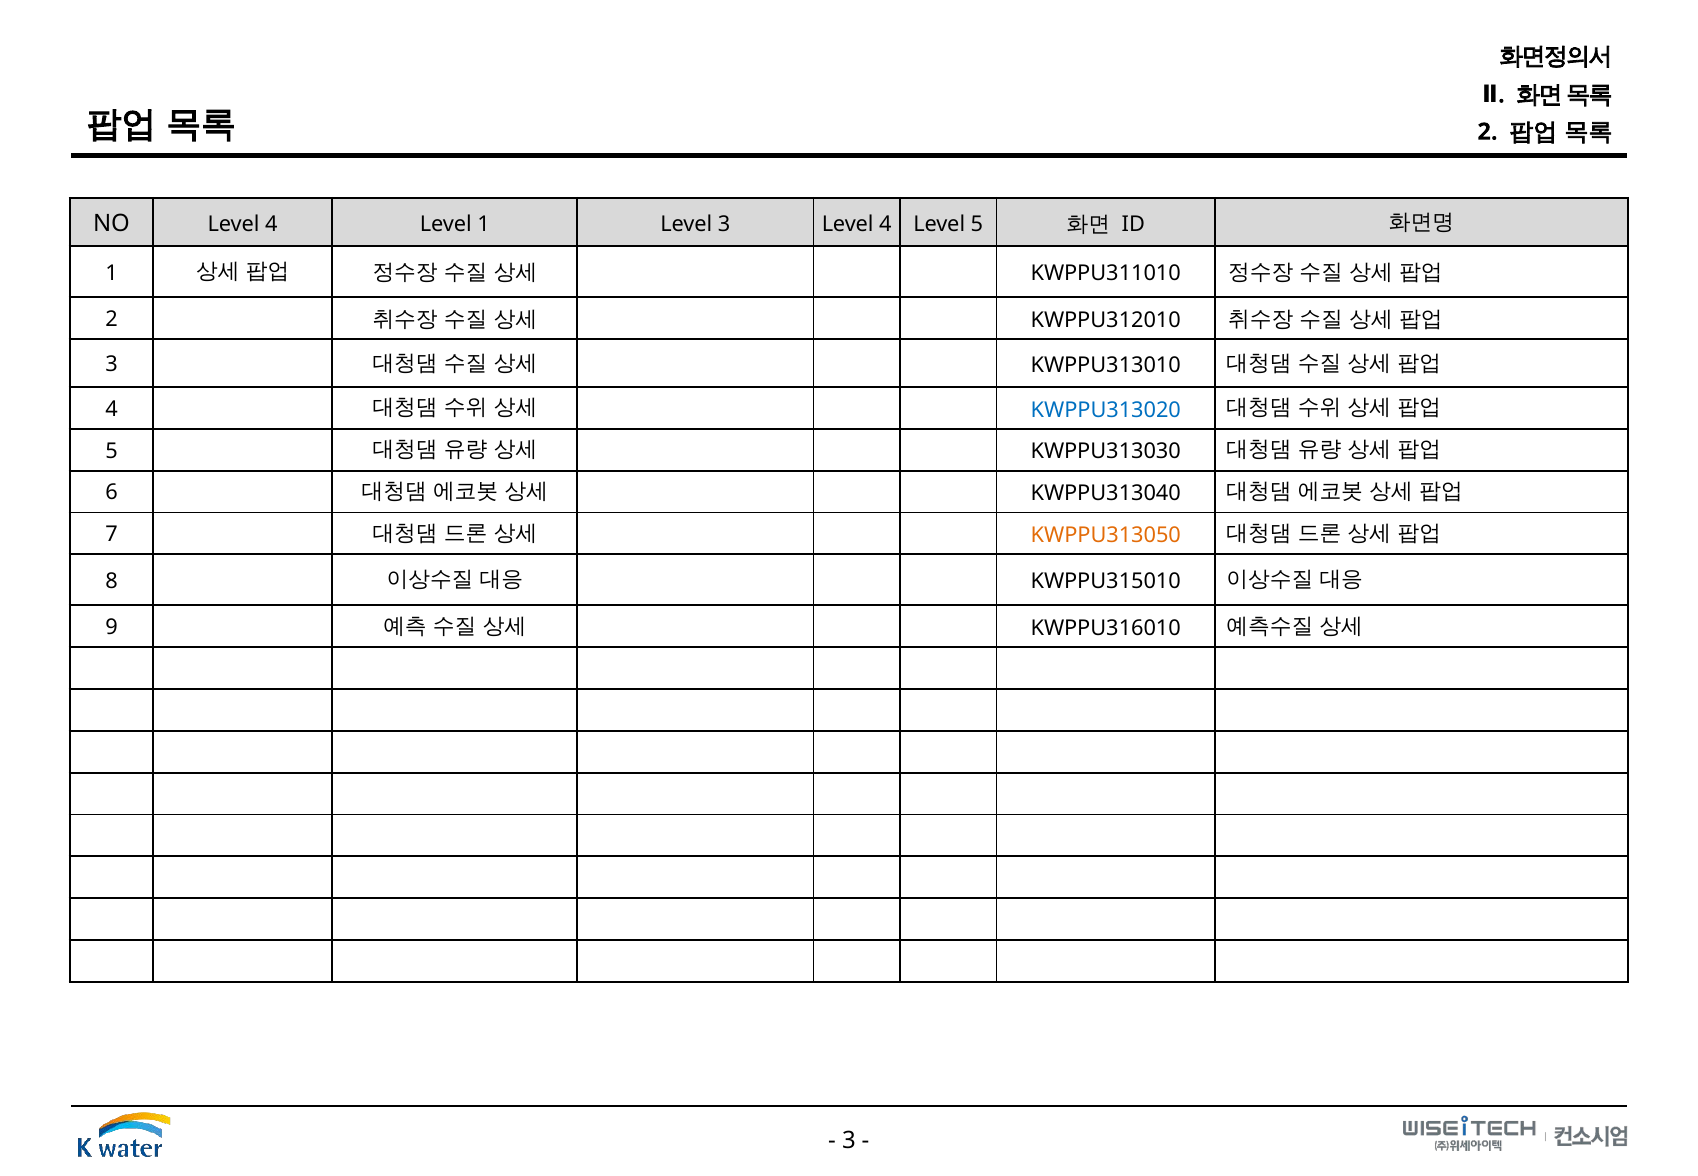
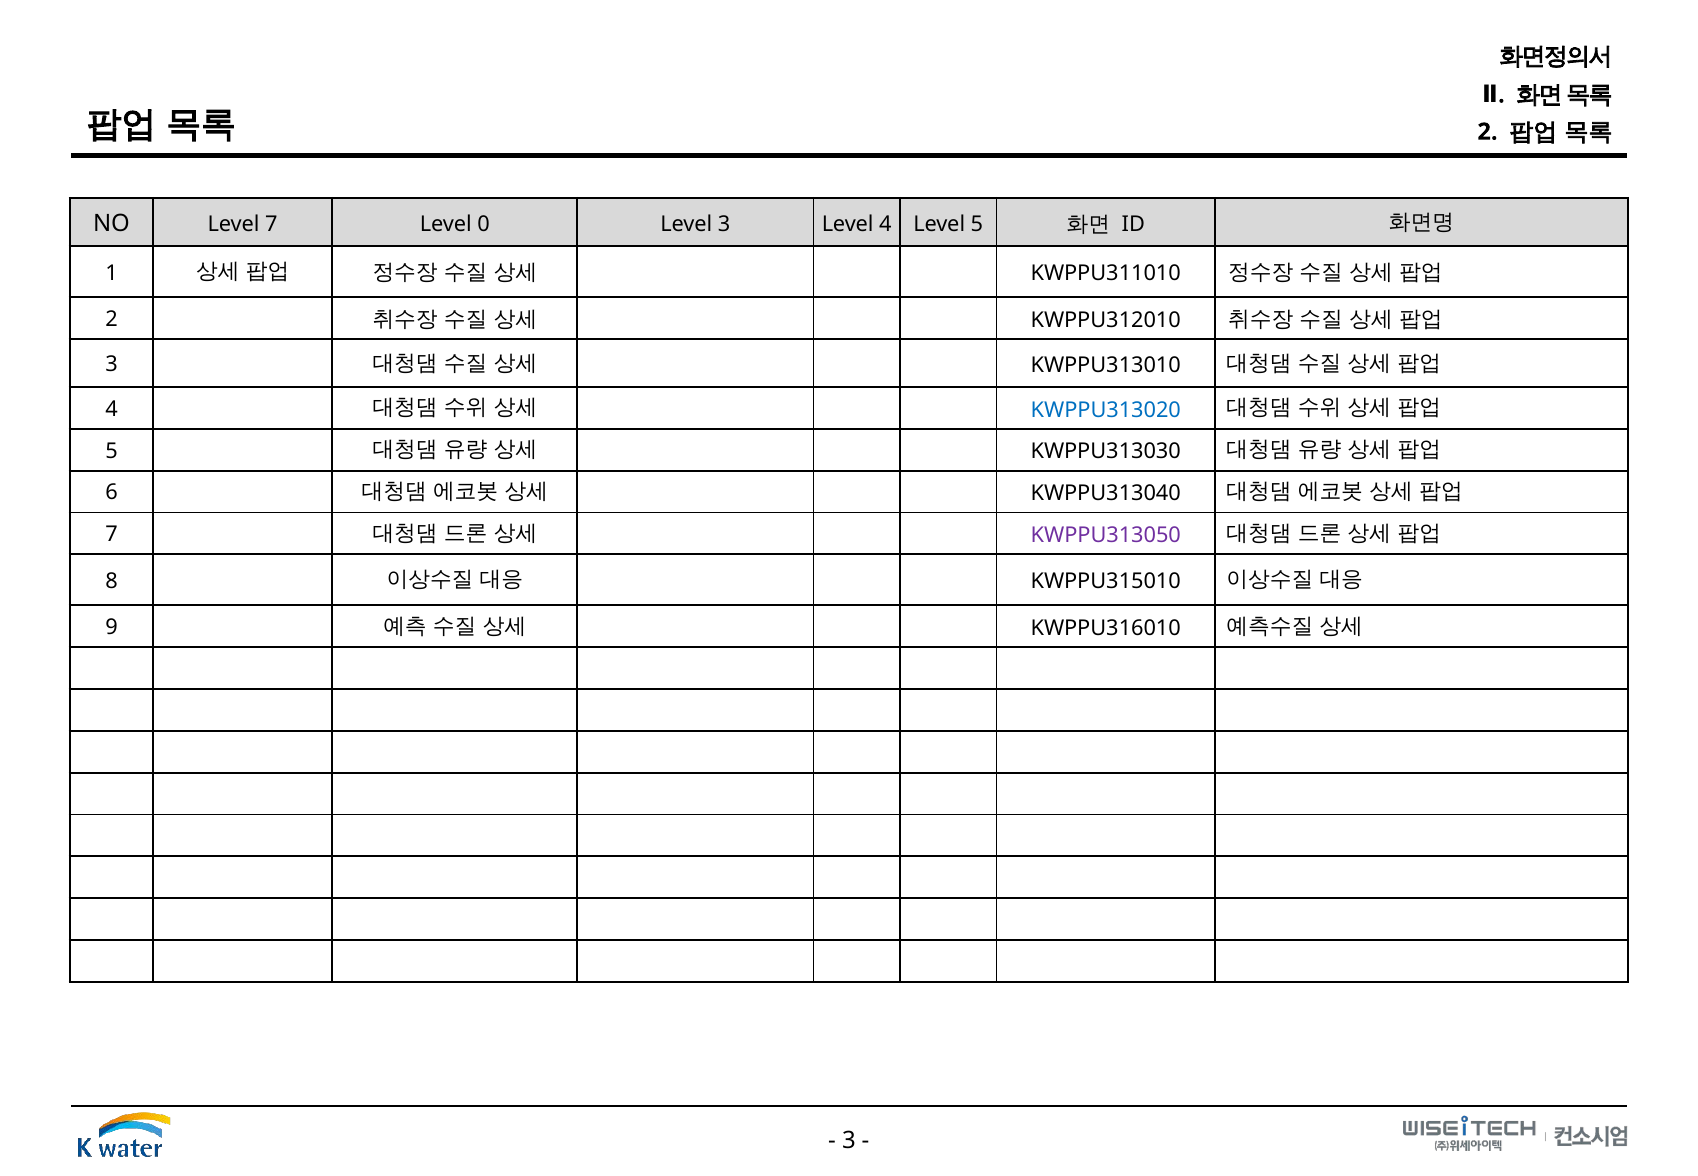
NO Level 4: 4 -> 7
Level 1: 1 -> 0
KWPPU313050 colour: orange -> purple
